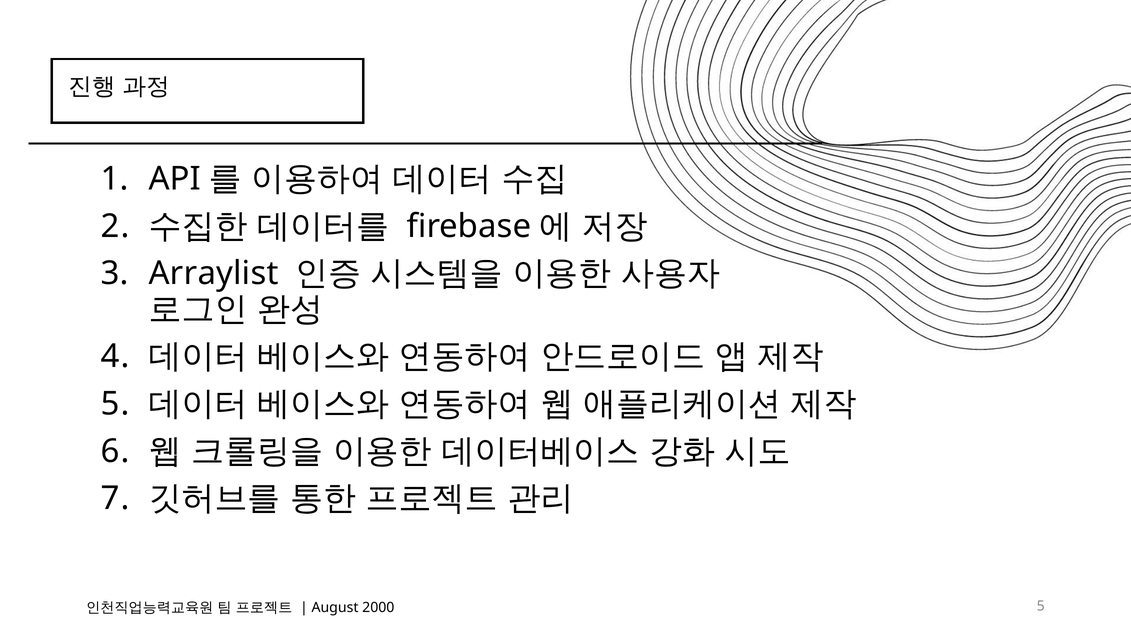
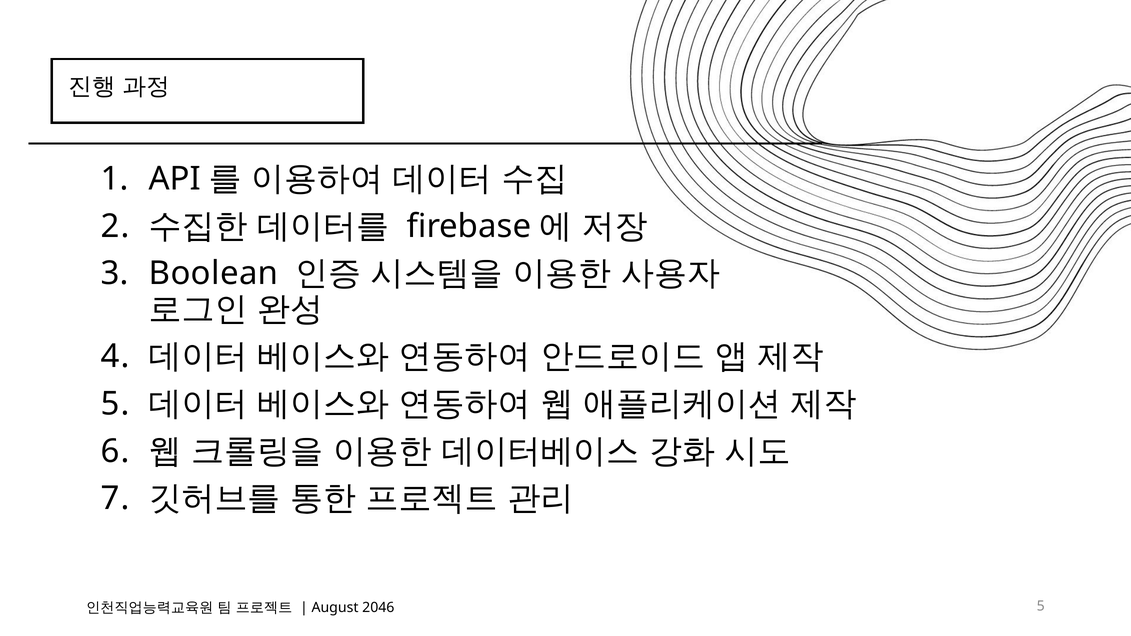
Arraylist: Arraylist -> Boolean
2000: 2000 -> 2046
